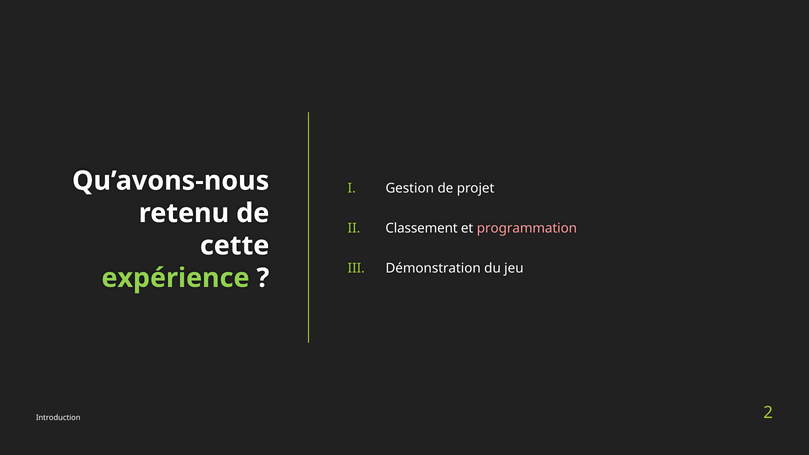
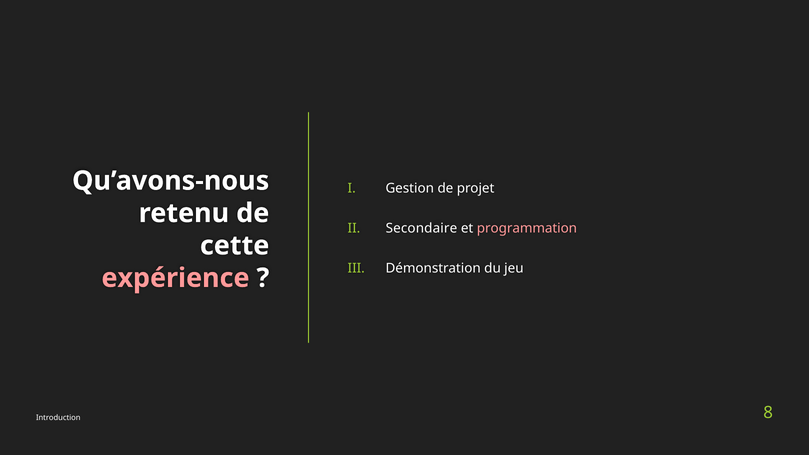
Classement: Classement -> Secondaire
expérience colour: light green -> pink
2: 2 -> 8
